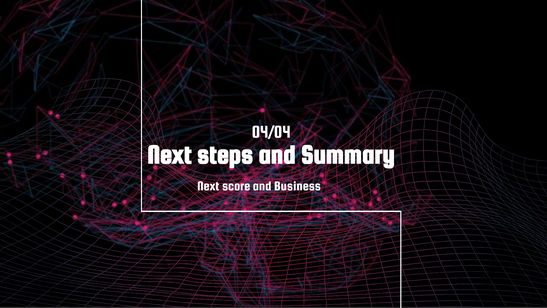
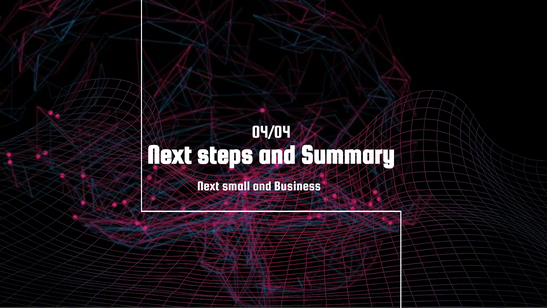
score: score -> small
